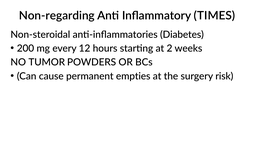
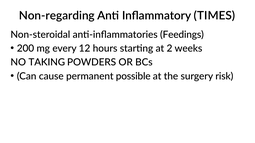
Diabetes: Diabetes -> Feedings
TUMOR: TUMOR -> TAKING
empties: empties -> possible
